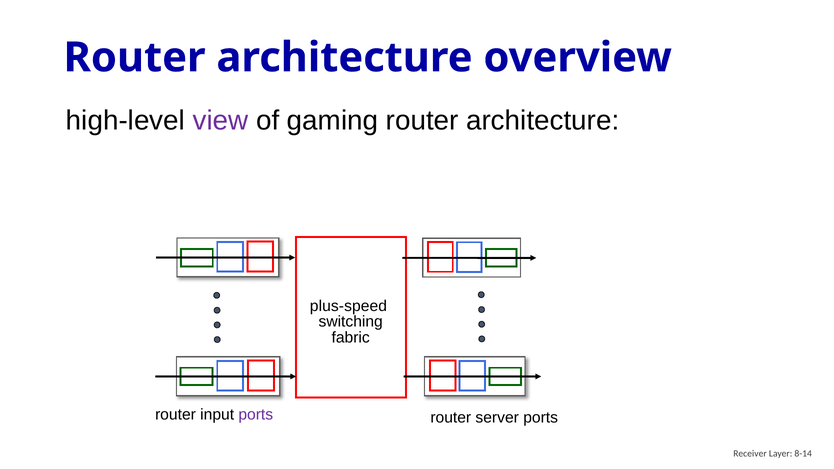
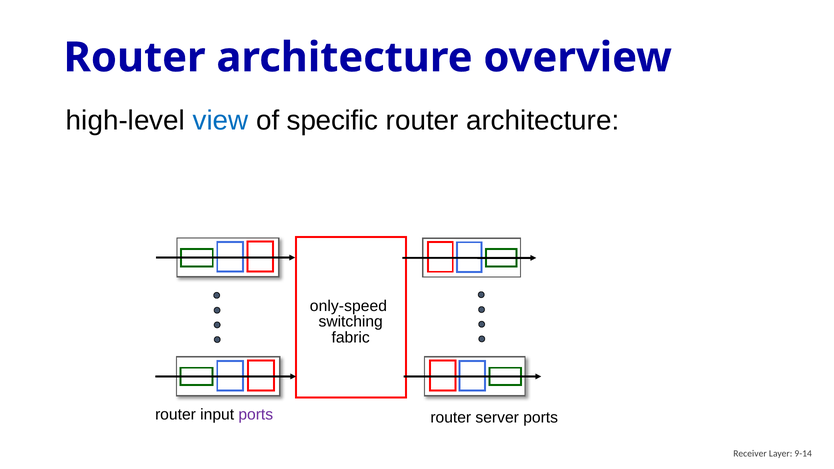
view colour: purple -> blue
gaming: gaming -> specific
plus-speed: plus-speed -> only-speed
8-14: 8-14 -> 9-14
